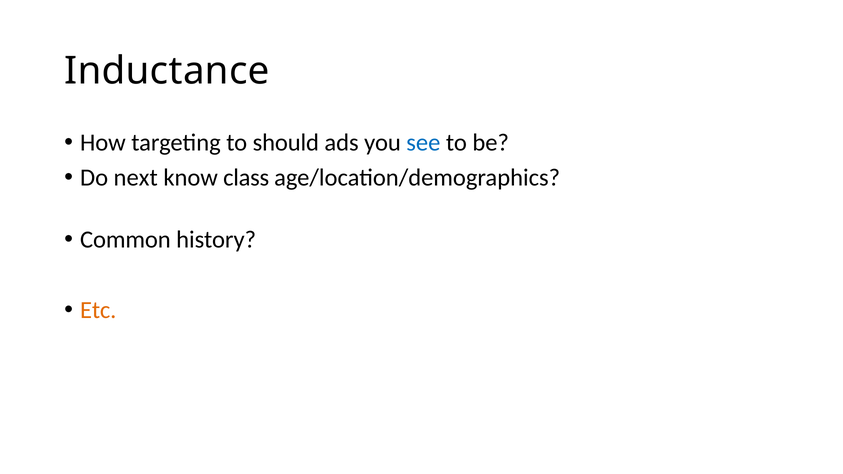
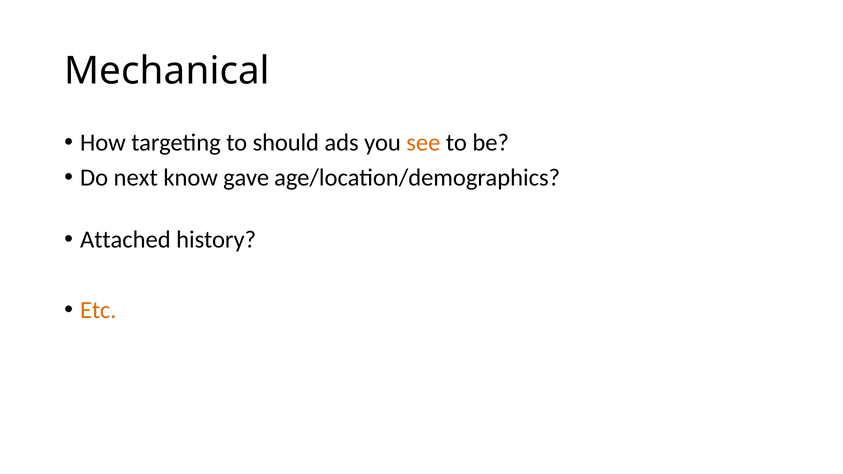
Inductance: Inductance -> Mechanical
see colour: blue -> orange
class: class -> gave
Common: Common -> Attached
